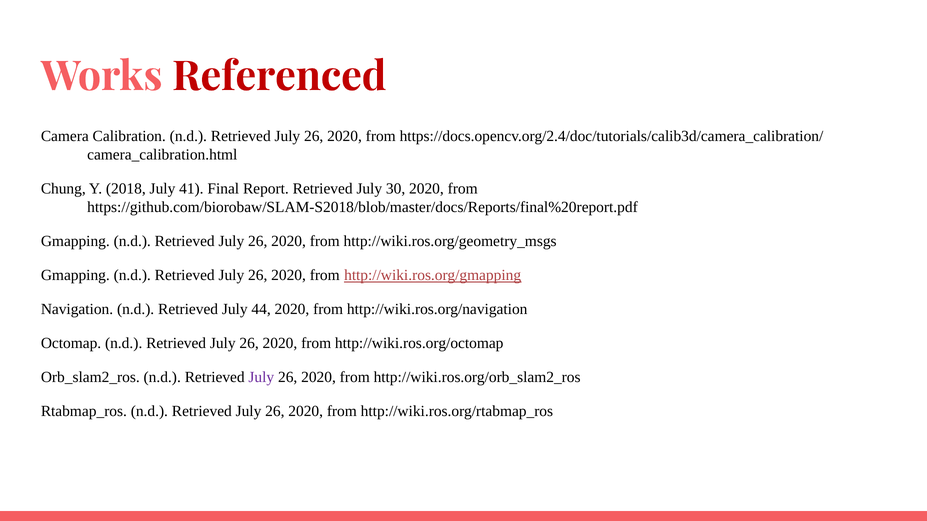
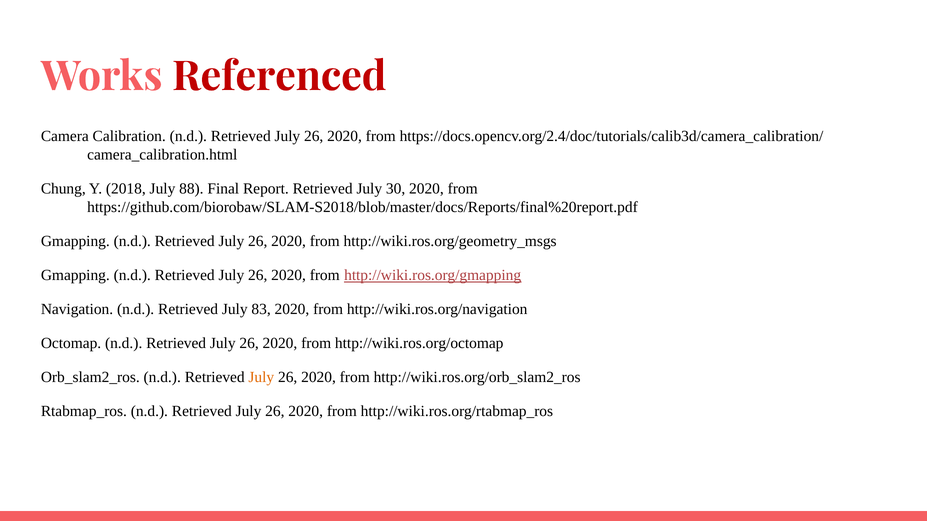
41: 41 -> 88
44: 44 -> 83
July at (261, 377) colour: purple -> orange
